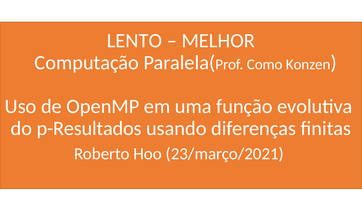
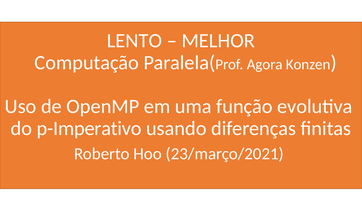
Como: Como -> Agora
p-Resultados: p-Resultados -> p-Imperativo
